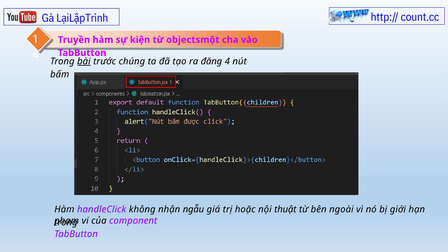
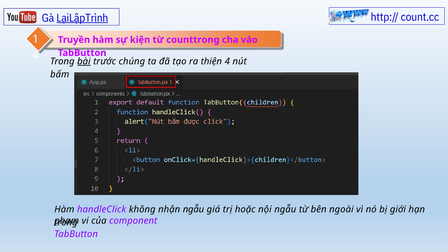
LạiLậpTrình underline: none -> present
objectsmột: objectsmột -> counttrong
đăng: đăng -> thiện
nội thuật: thuật -> ngẫu
